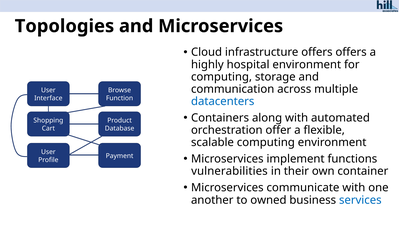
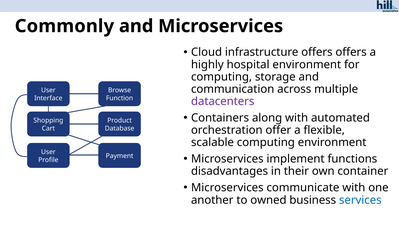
Topologies: Topologies -> Commonly
datacenters colour: blue -> purple
vulnerabilities: vulnerabilities -> disadvantages
